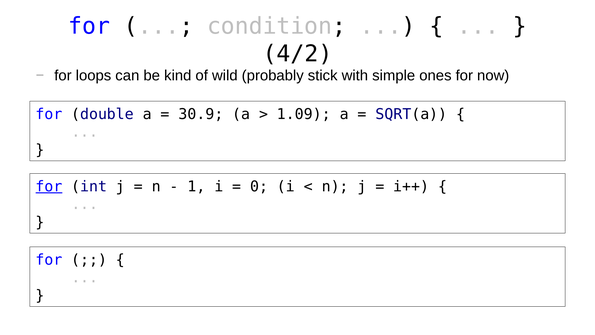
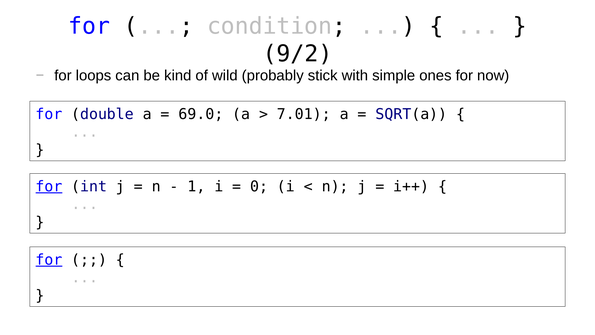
4/2: 4/2 -> 9/2
30.9: 30.9 -> 69.0
1.09: 1.09 -> 7.01
for at (49, 260) underline: none -> present
